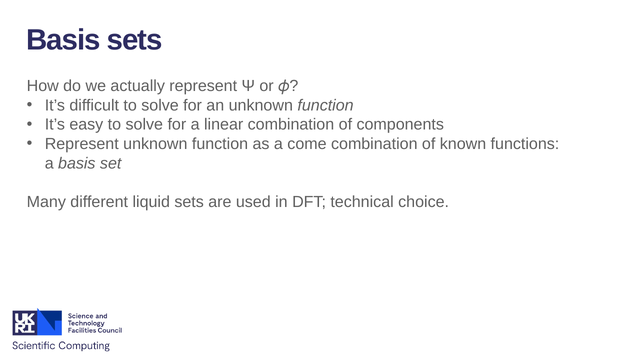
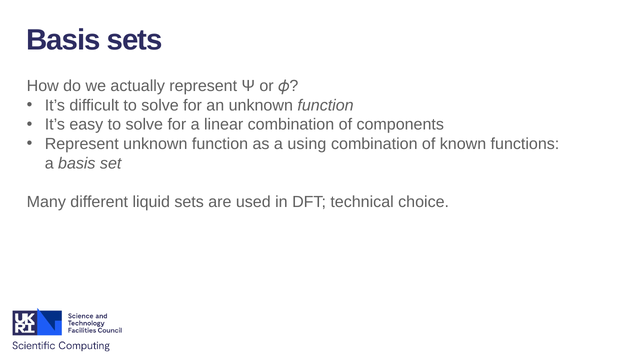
come: come -> using
